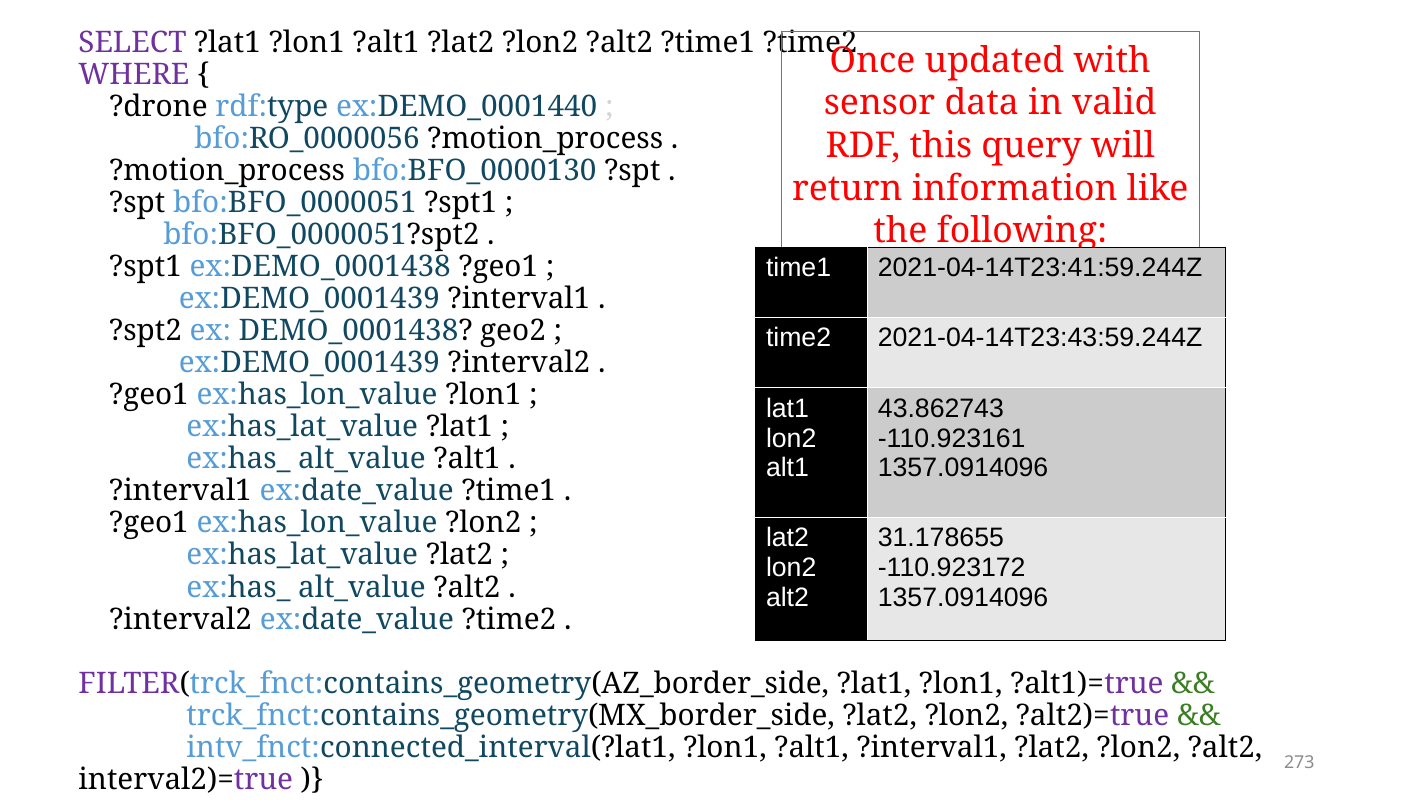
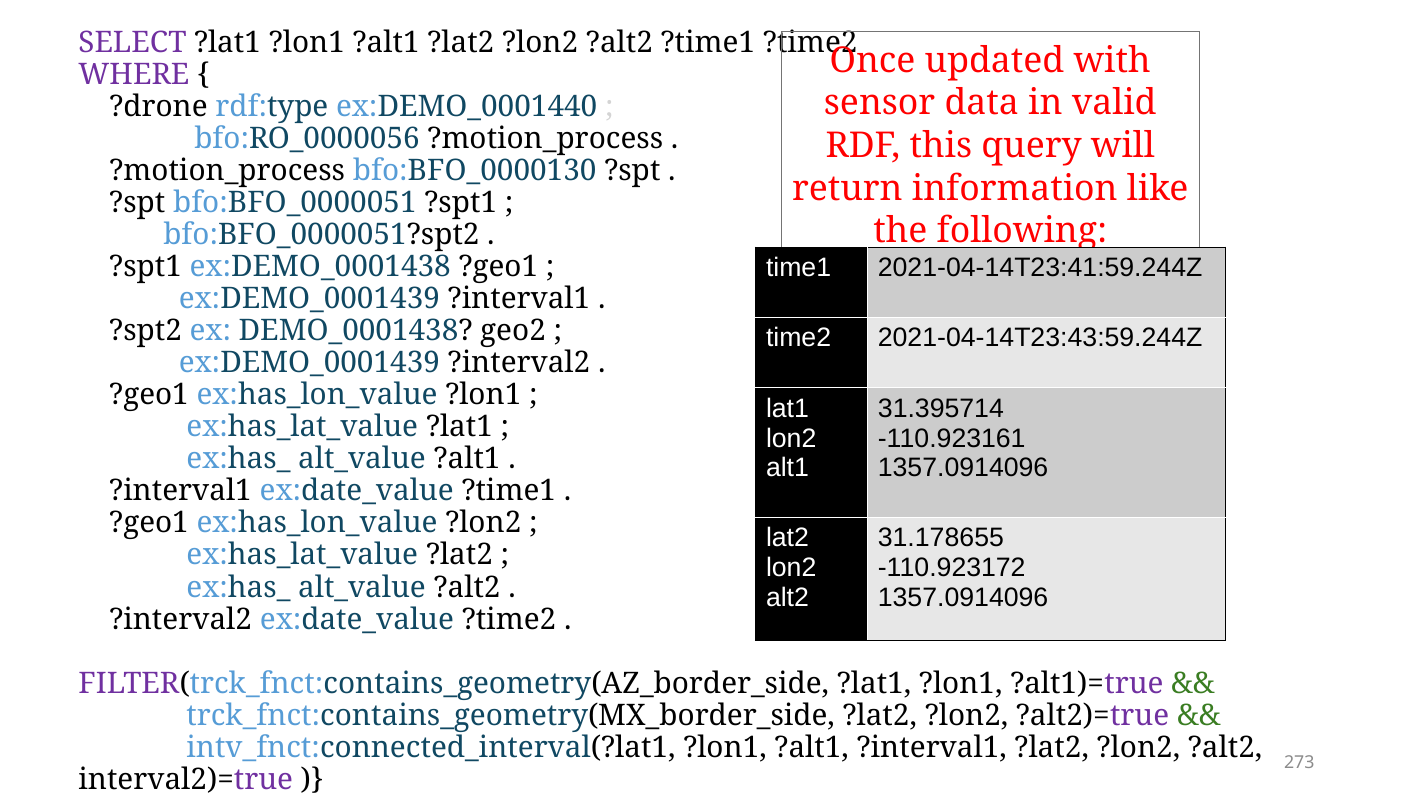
43.862743: 43.862743 -> 31.395714
